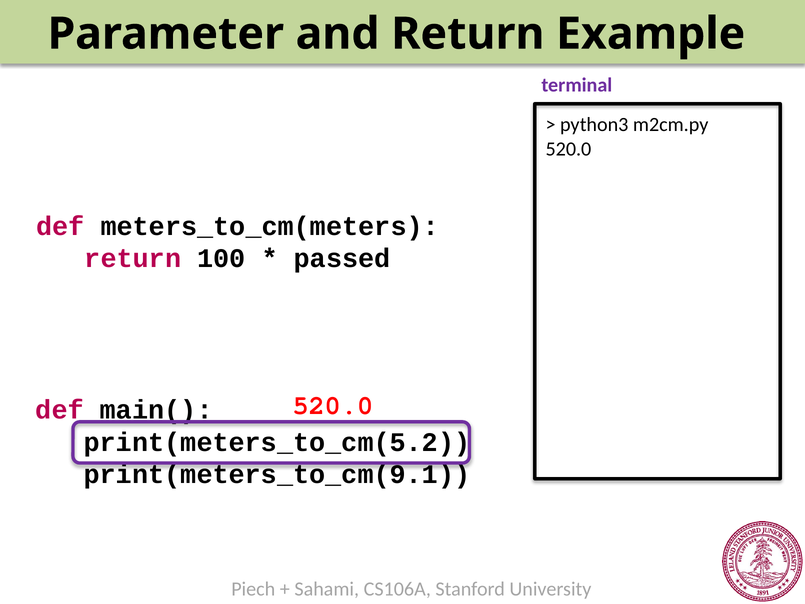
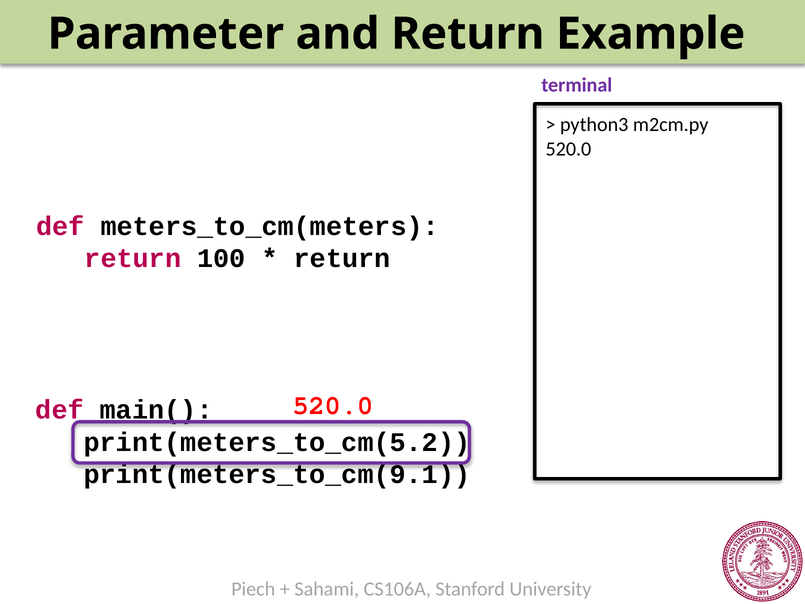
passed at (342, 258): passed -> return
